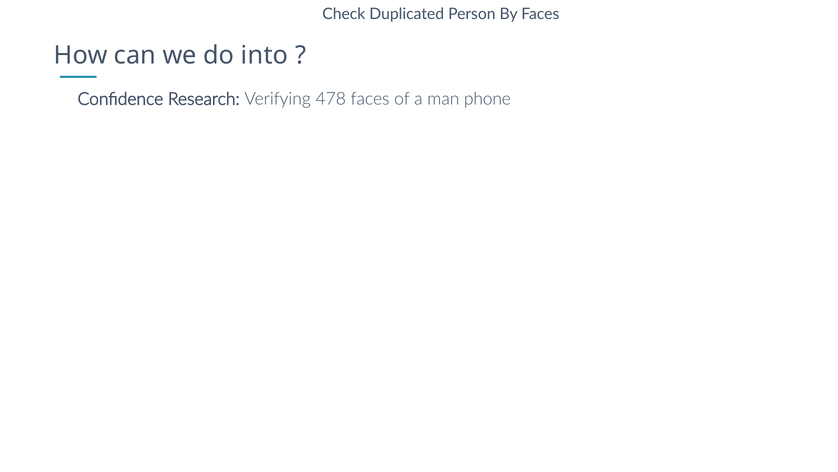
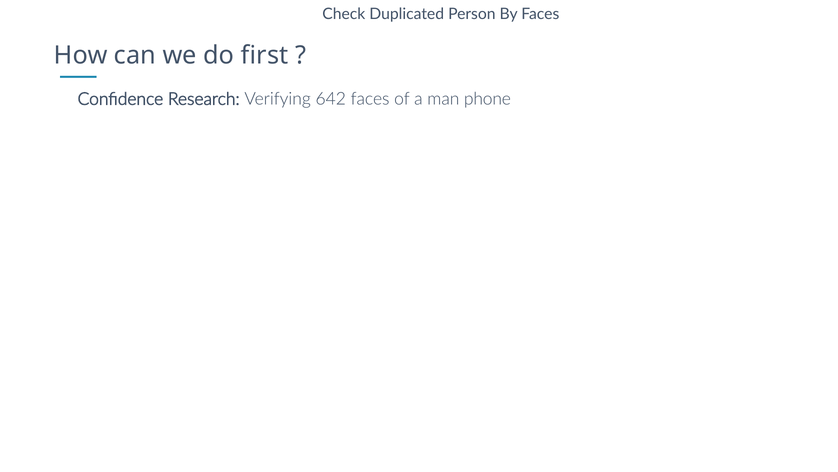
into: into -> first
478: 478 -> 642
